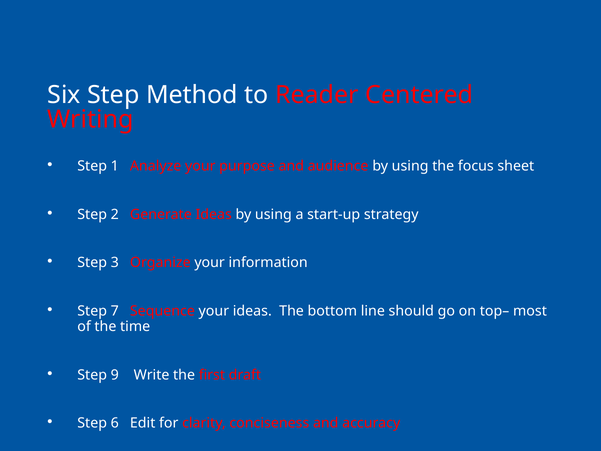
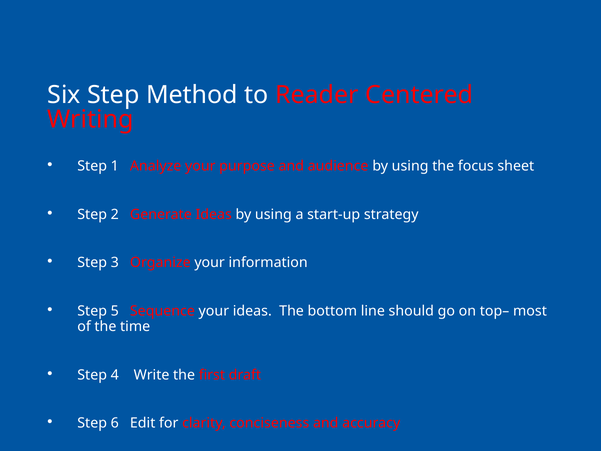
7: 7 -> 5
9: 9 -> 4
